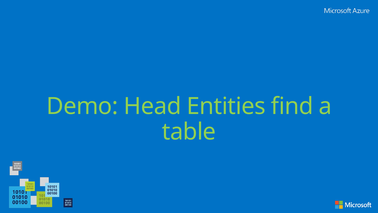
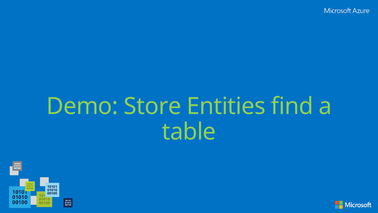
Head: Head -> Store
